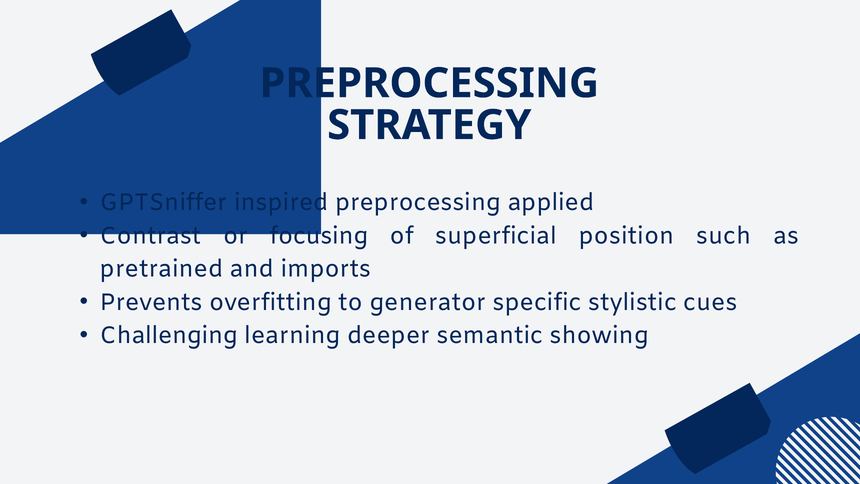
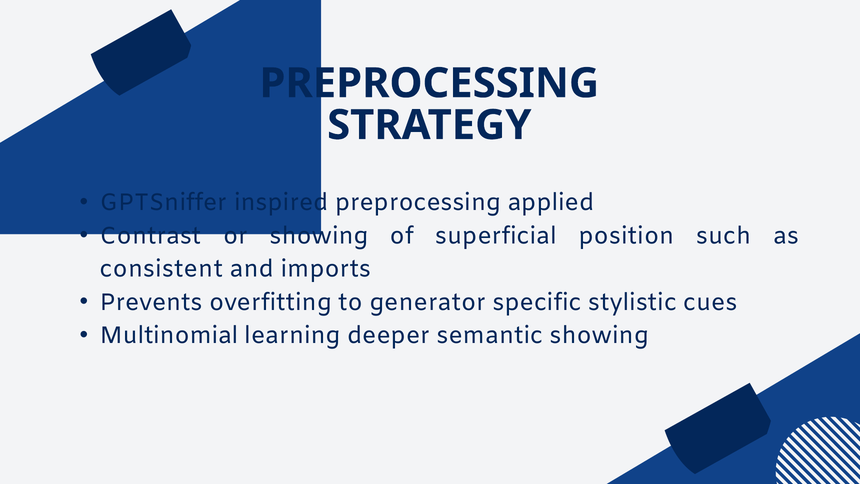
or focusing: focusing -> showing
pretrained: pretrained -> consistent
Challenging: Challenging -> Multinomial
